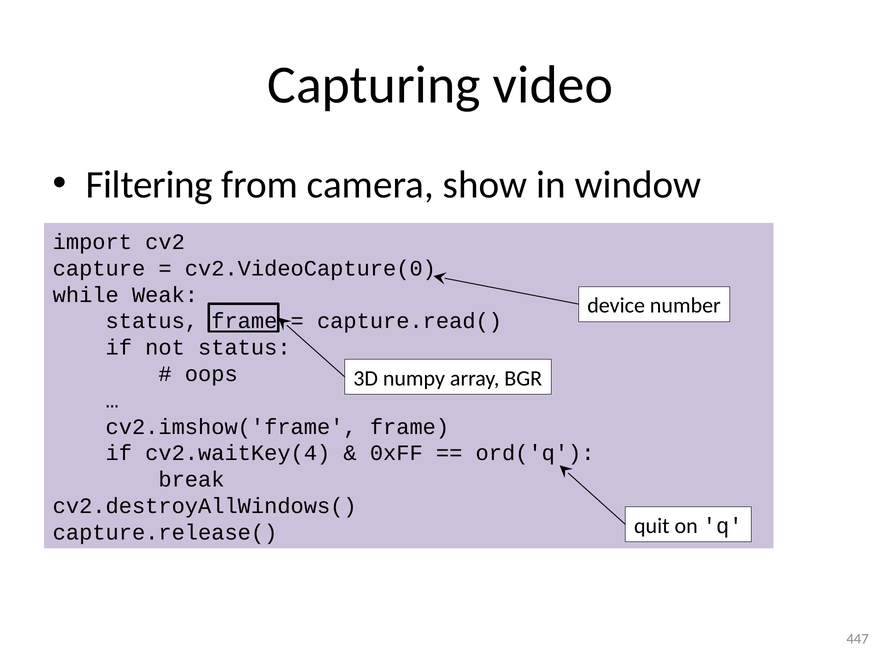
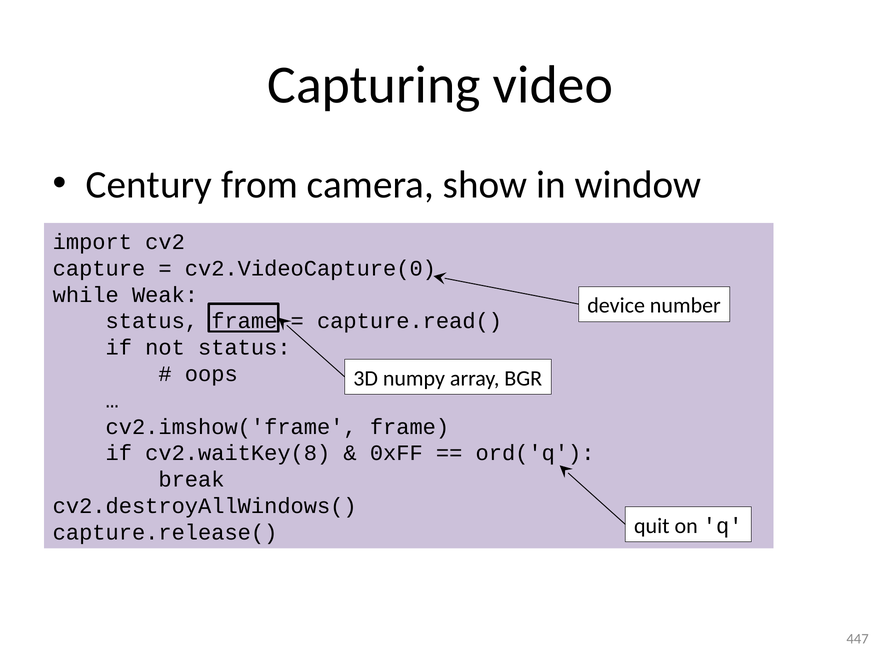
Filtering: Filtering -> Century
cv2.waitKey(4: cv2.waitKey(4 -> cv2.waitKey(8
